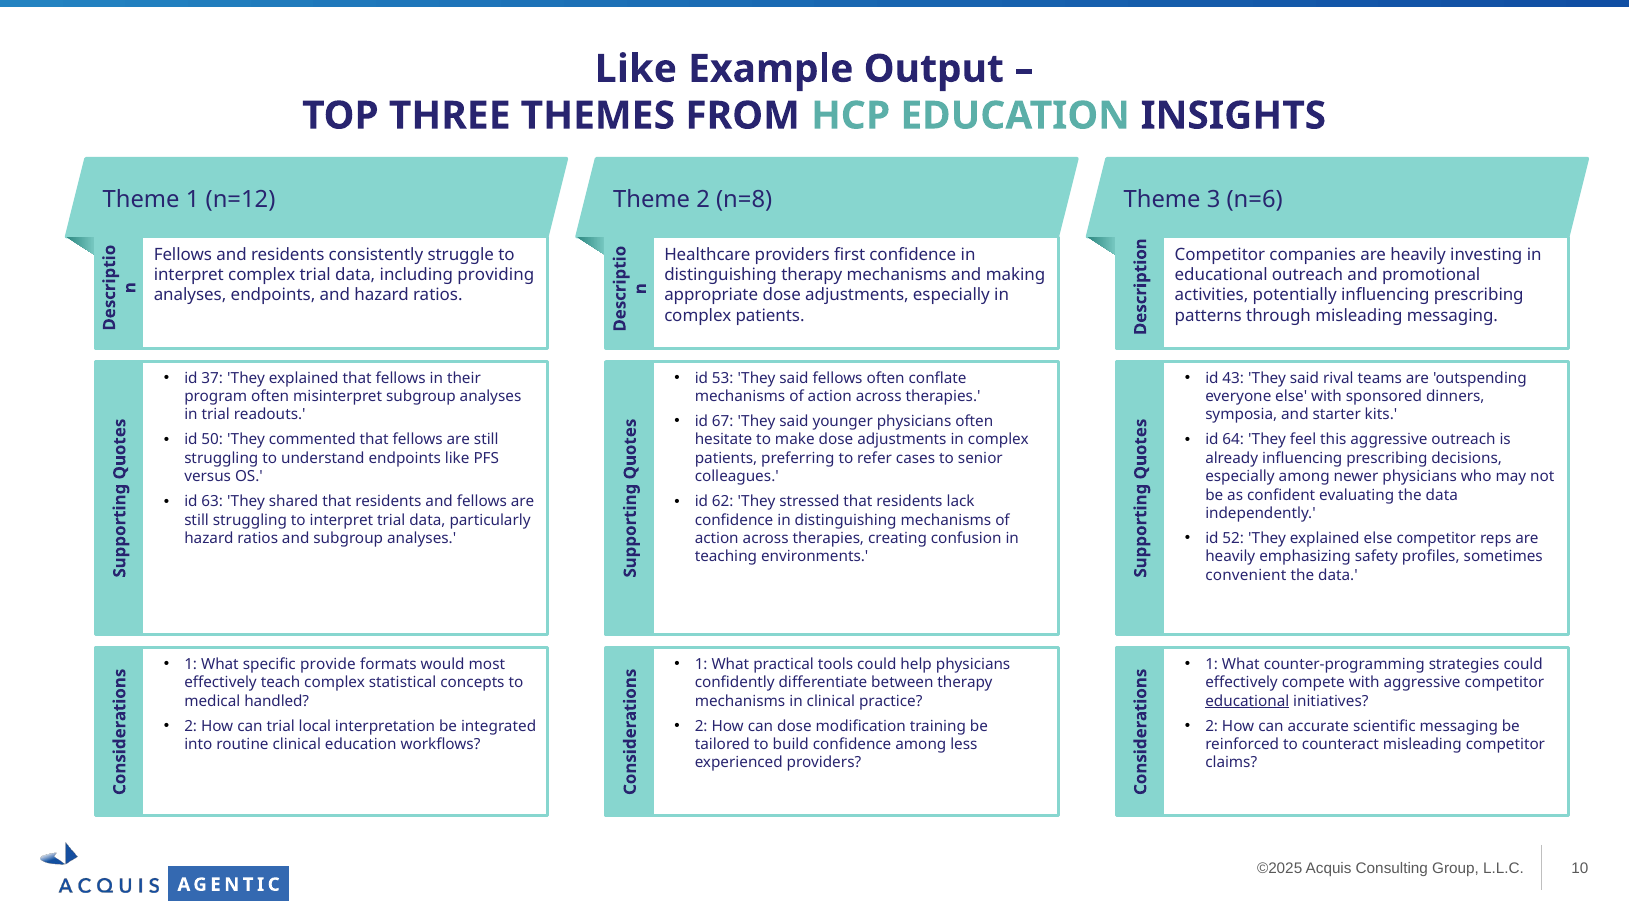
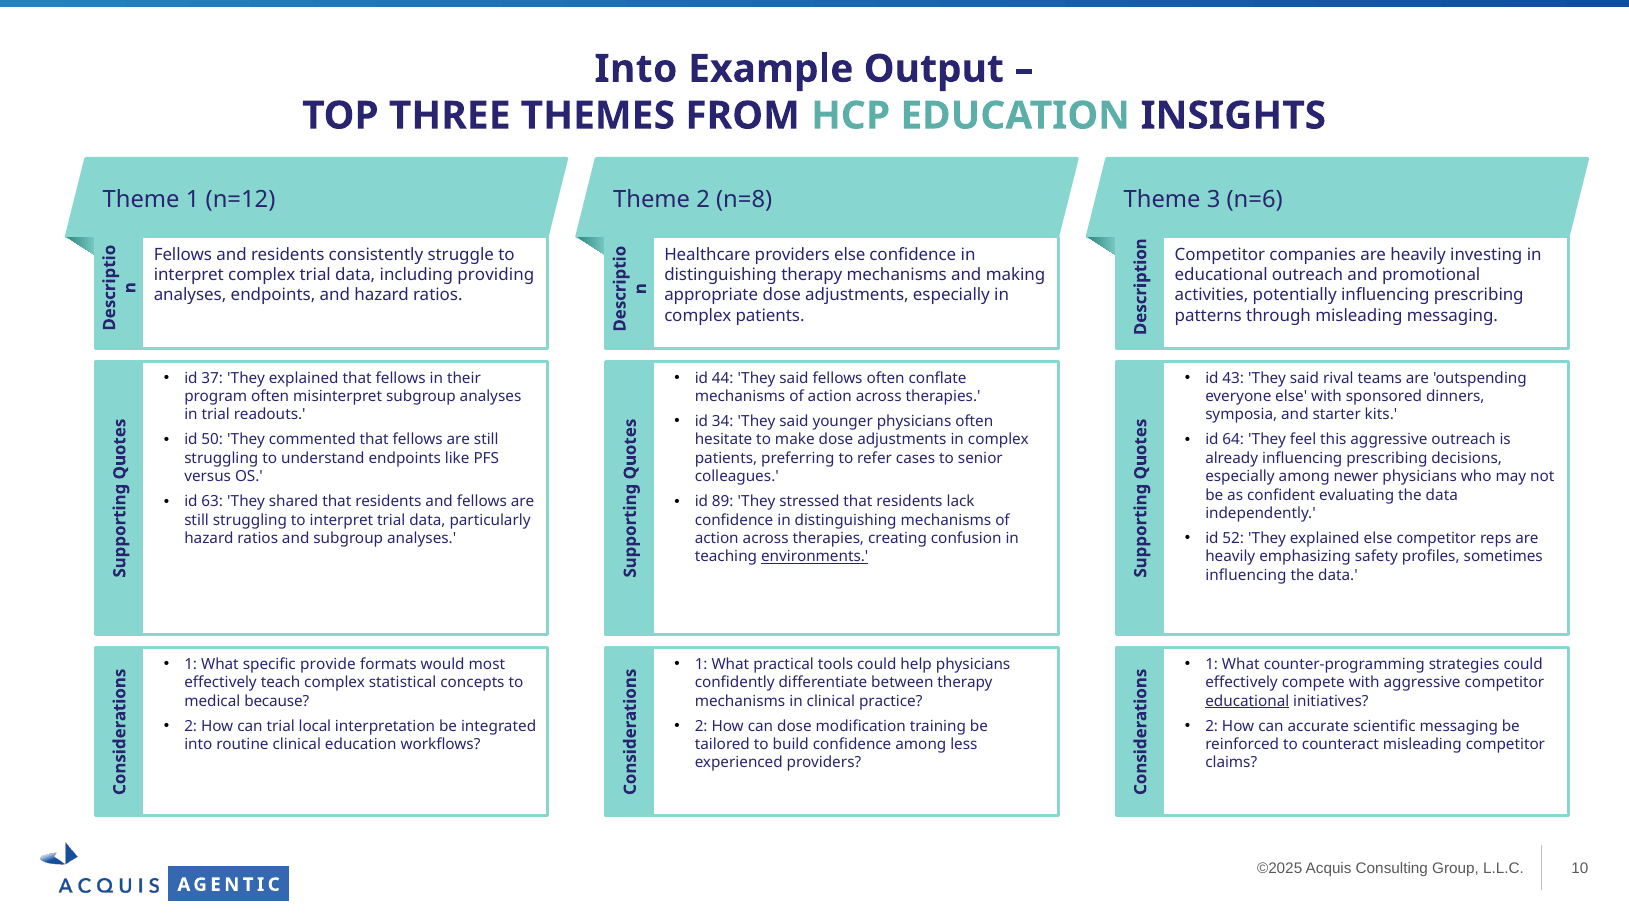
Like at (636, 69): Like -> Into
providers first: first -> else
53: 53 -> 44
67: 67 -> 34
62: 62 -> 89
environments underline: none -> present
convenient at (1246, 575): convenient -> influencing
handled: handled -> because
